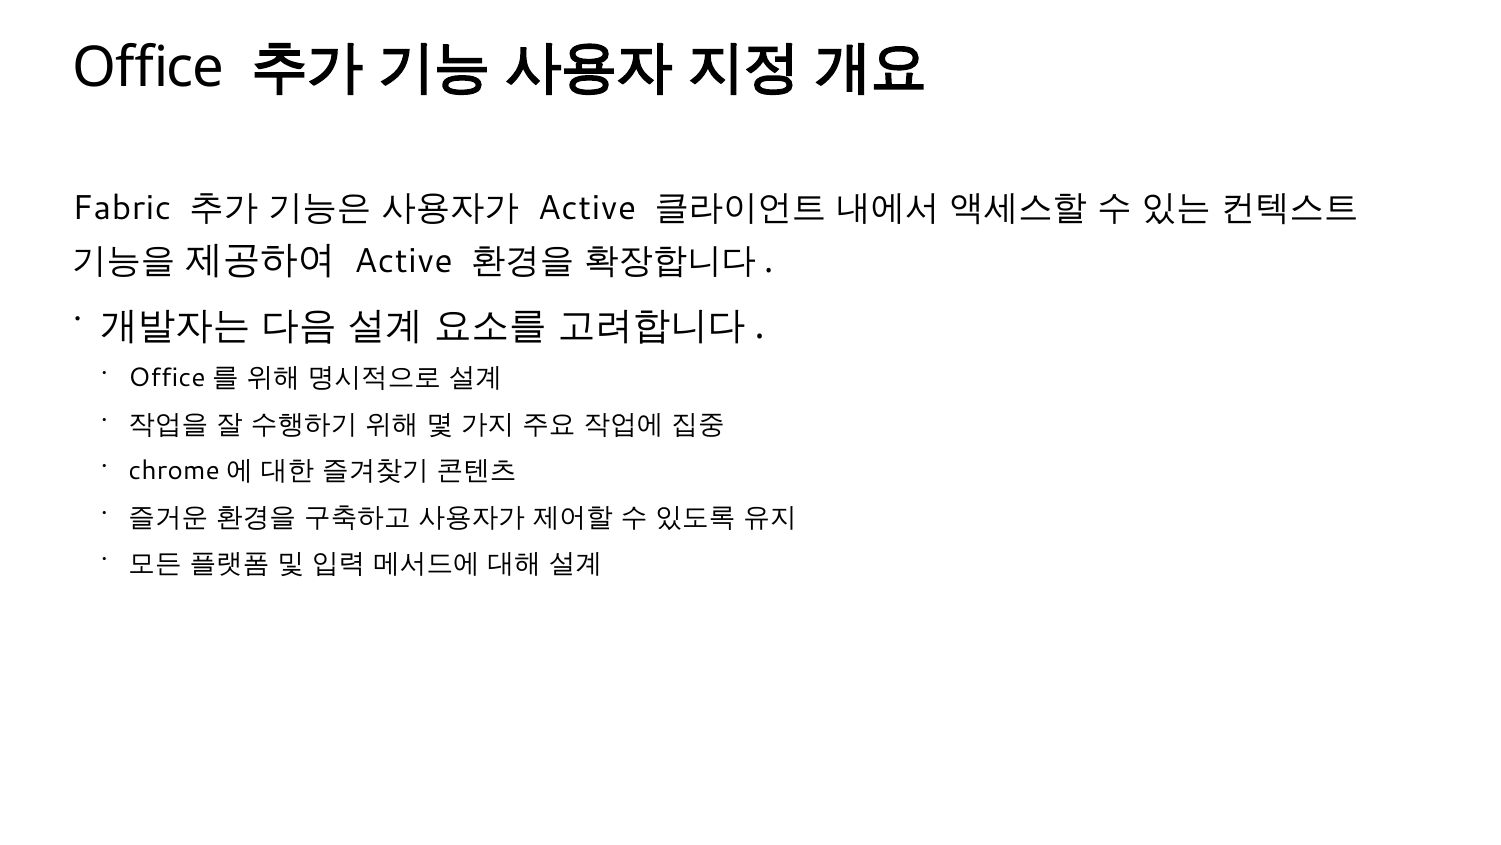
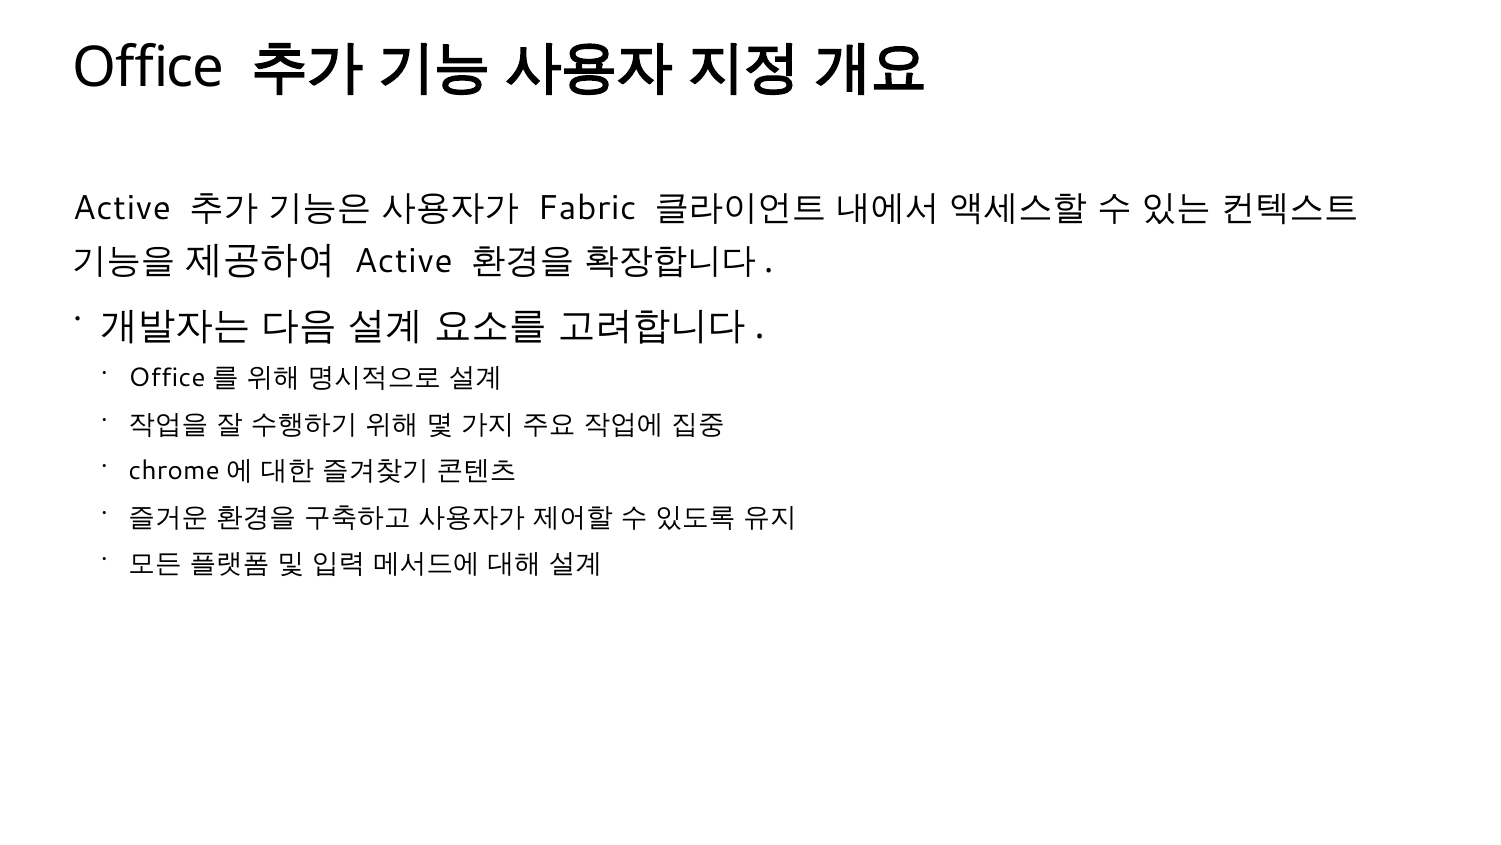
Fabric at (122, 208): Fabric -> Active
Active at (587, 208): Active -> Fabric
